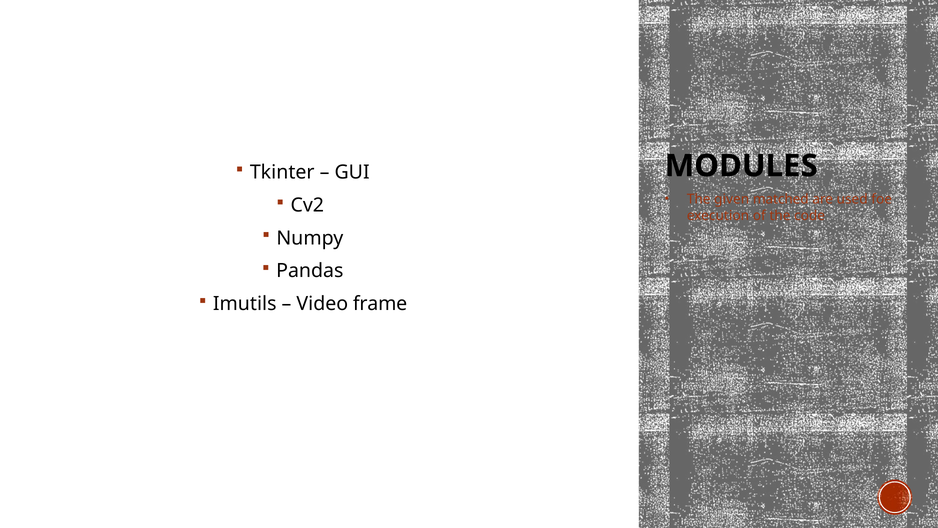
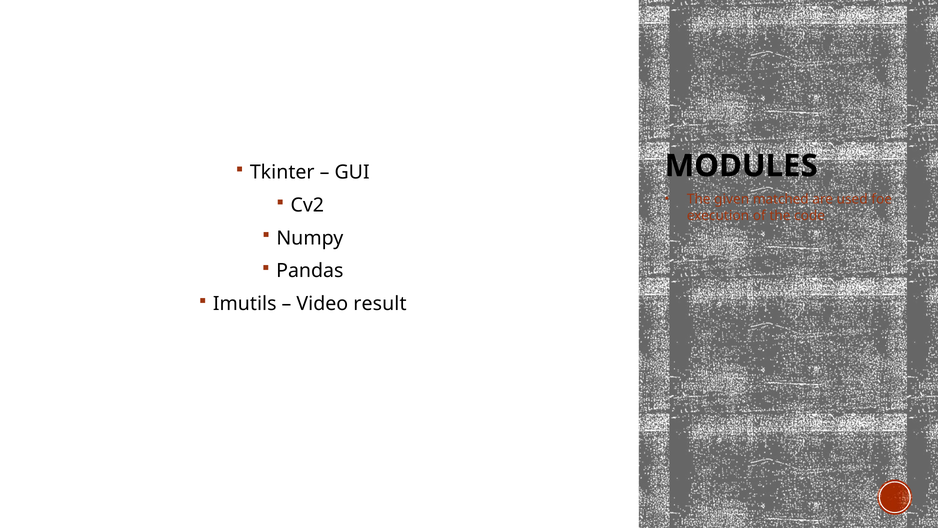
frame: frame -> result
